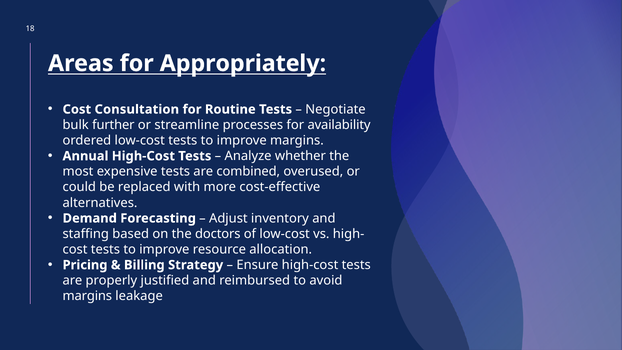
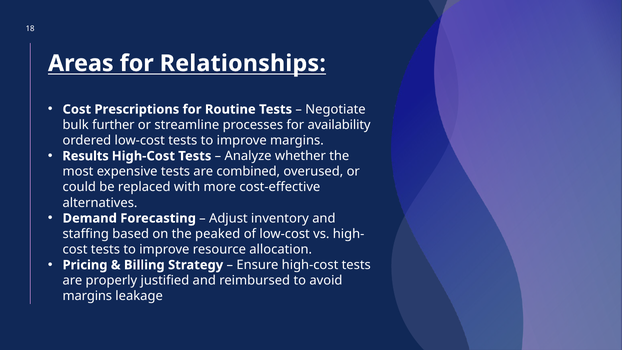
Appropriately: Appropriately -> Relationships
Consultation: Consultation -> Prescriptions
Annual: Annual -> Results
doctors: doctors -> peaked
